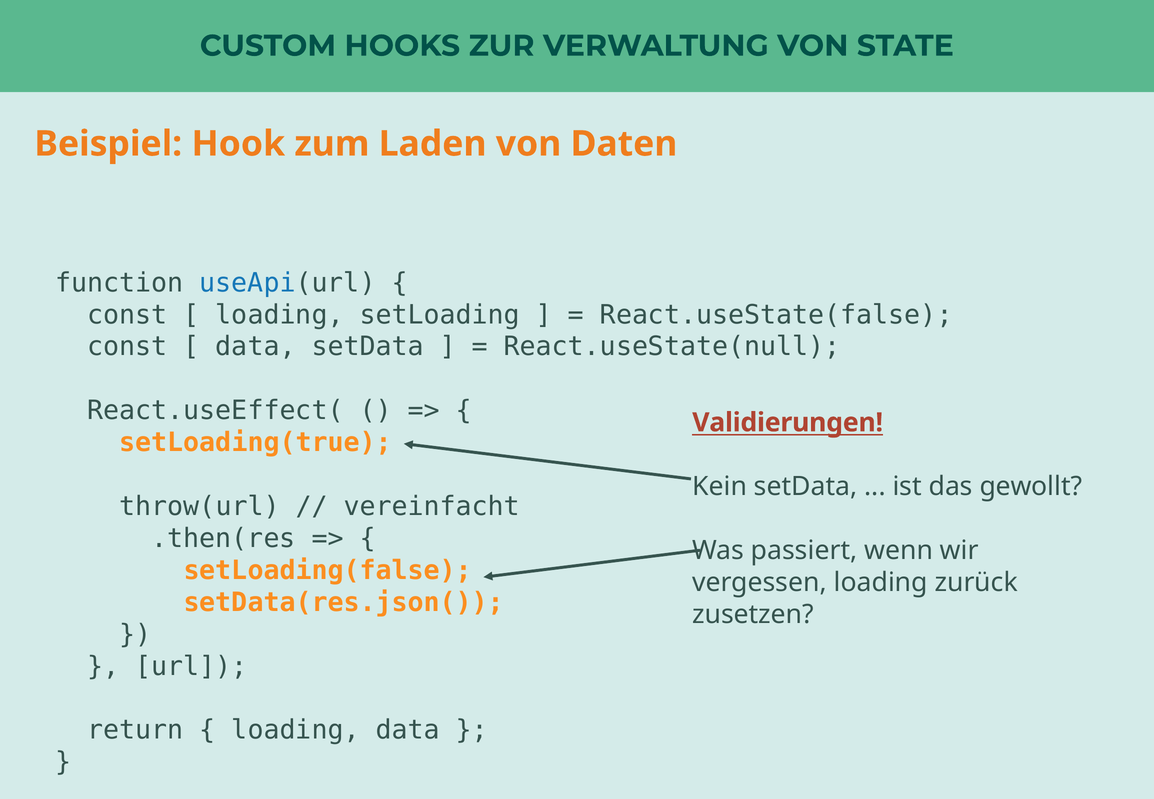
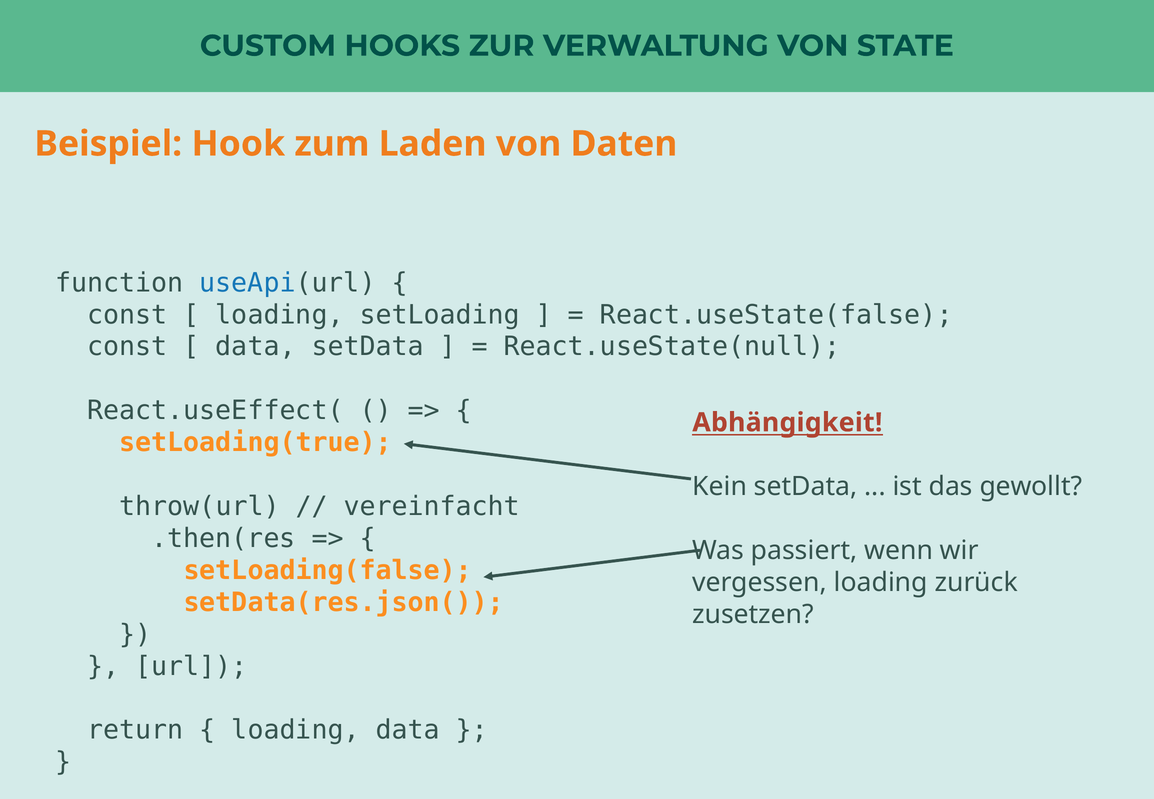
Validierungen: Validierungen -> Abhängigkeit
